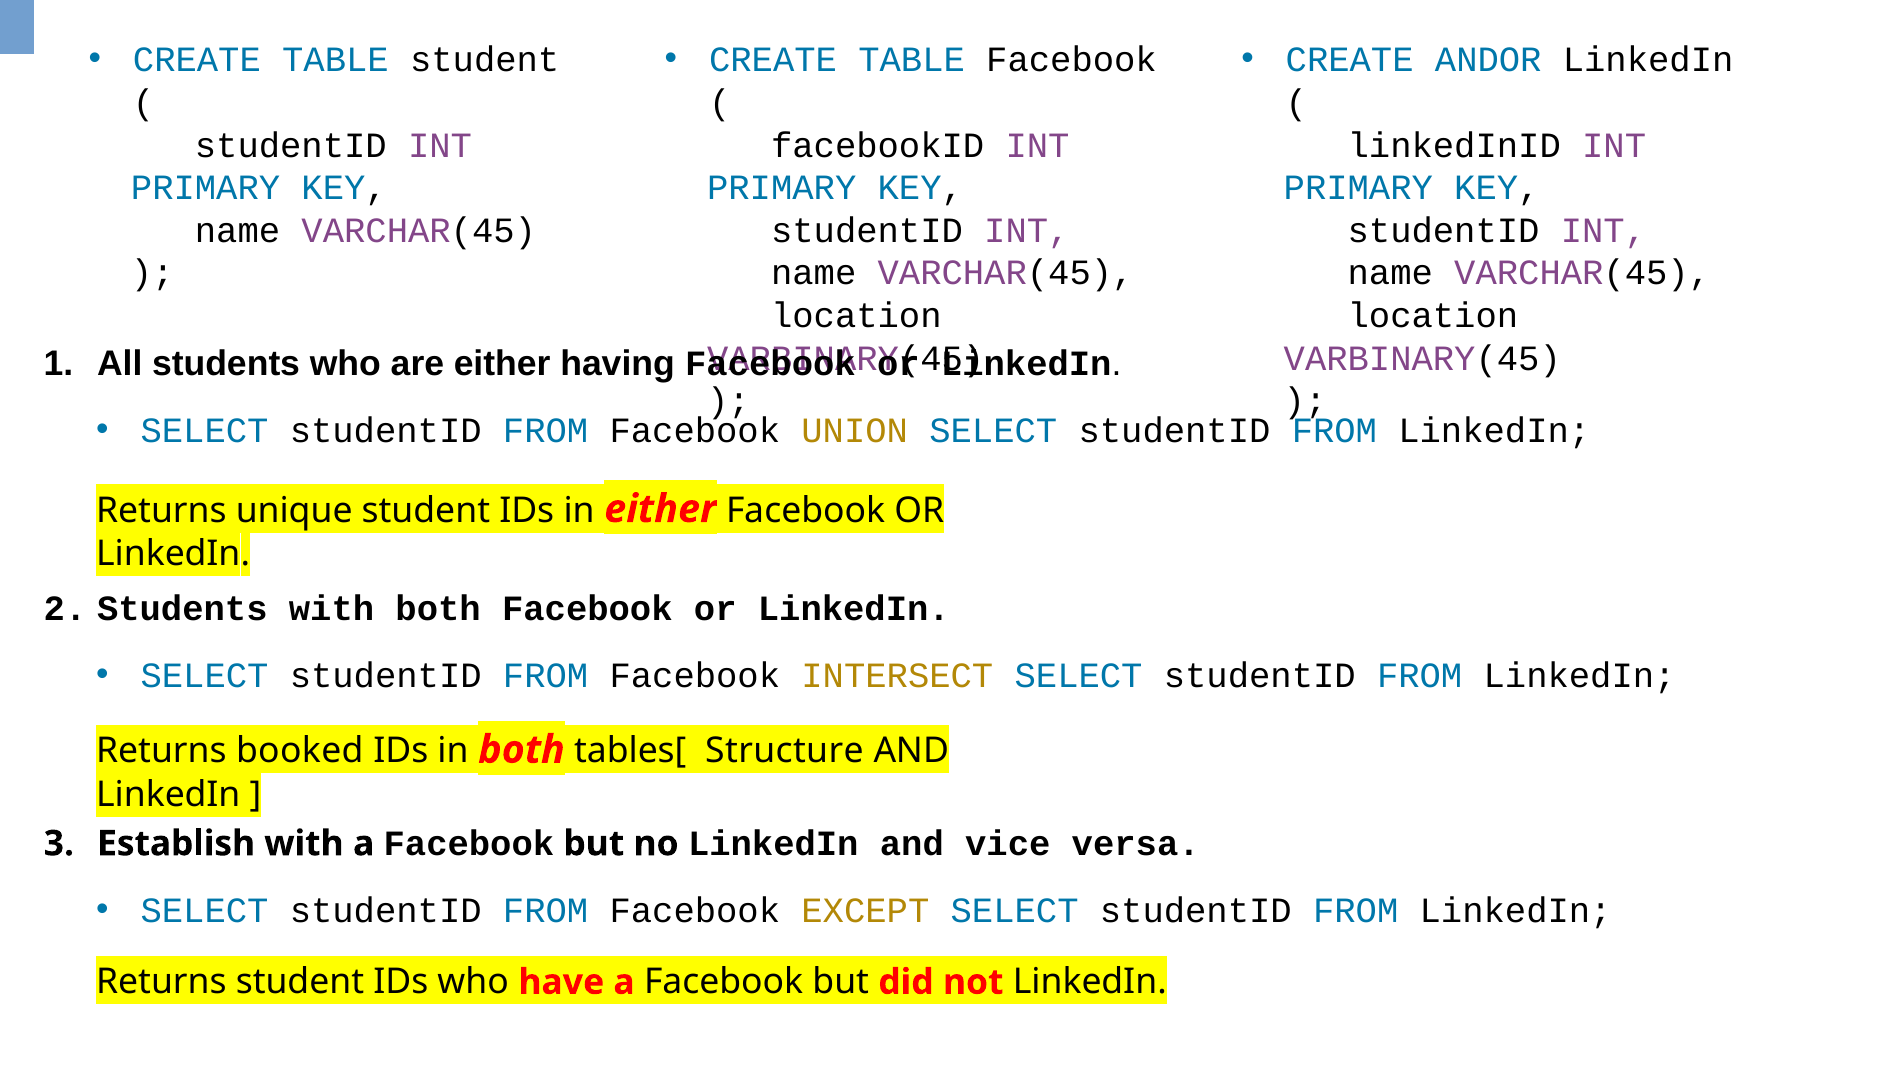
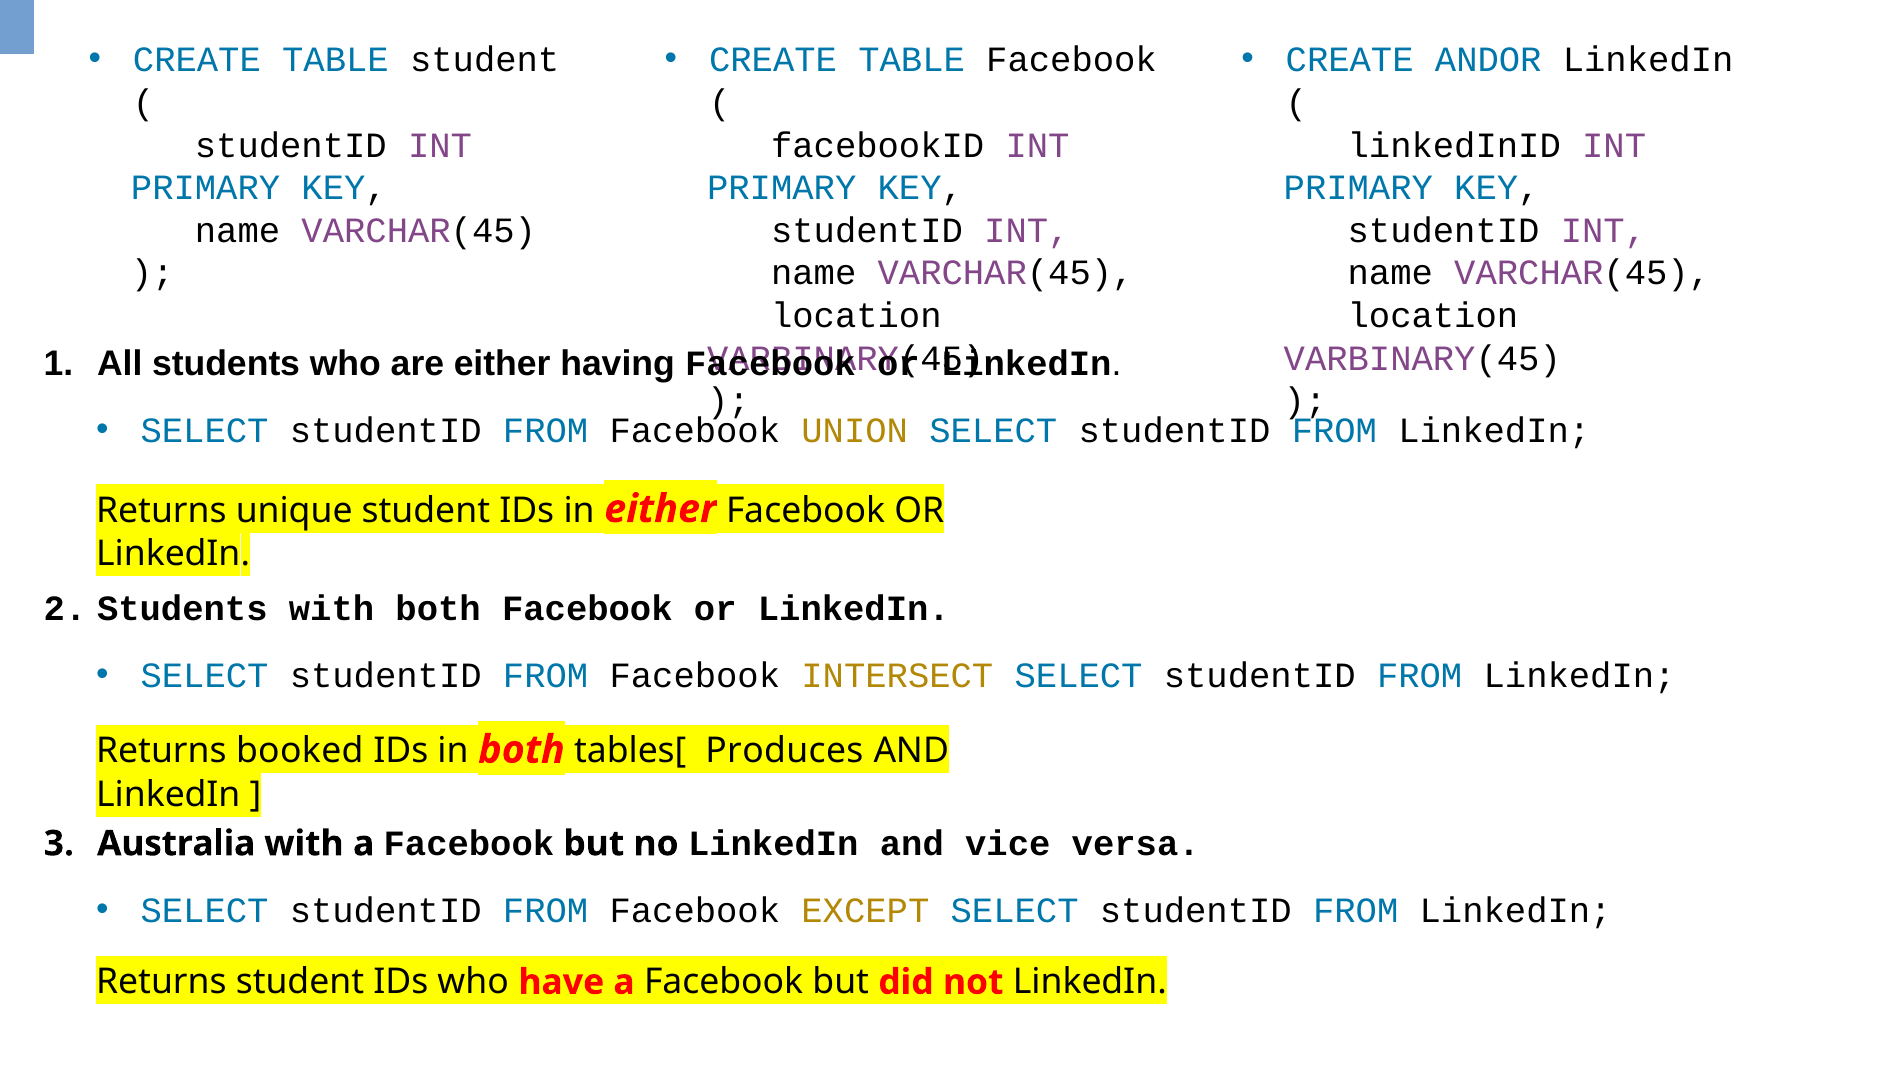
Structure: Structure -> Produces
Establish: Establish -> Australia
